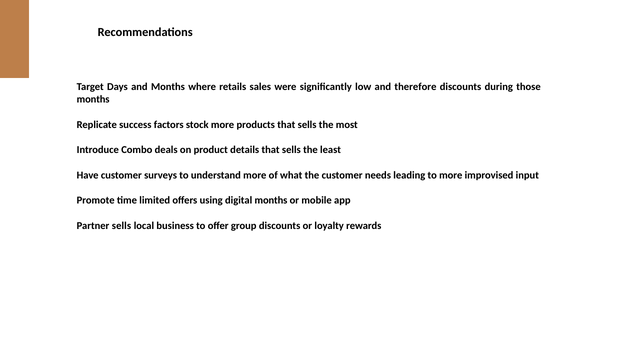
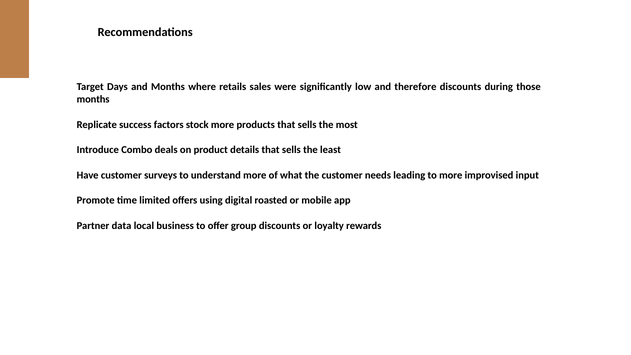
digital months: months -> roasted
Partner sells: sells -> data
